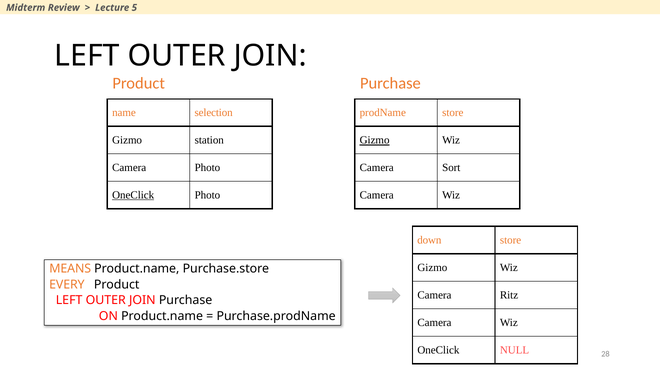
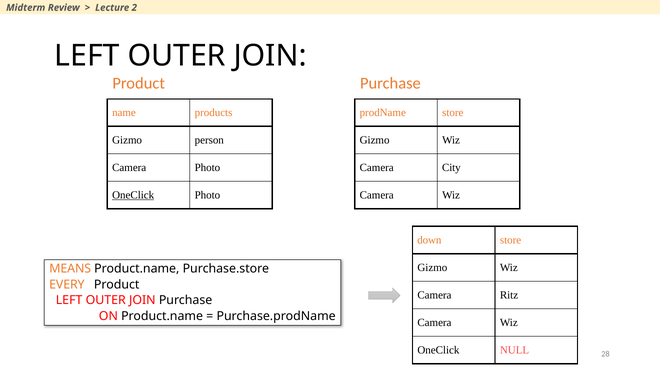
5: 5 -> 2
selection: selection -> products
station: station -> person
Gizmo at (375, 140) underline: present -> none
Sort: Sort -> City
